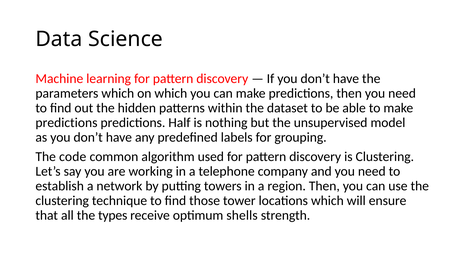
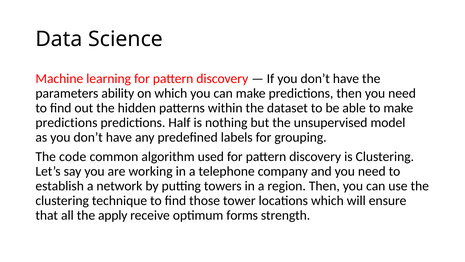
parameters which: which -> ability
types: types -> apply
shells: shells -> forms
